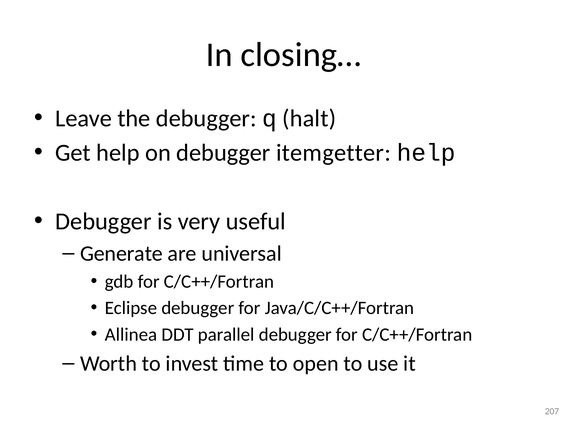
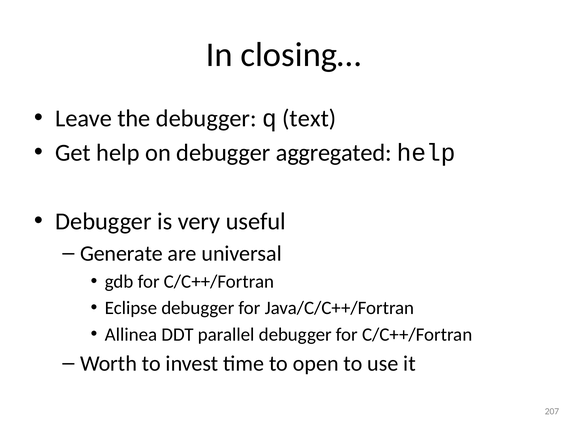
halt: halt -> text
itemgetter: itemgetter -> aggregated
